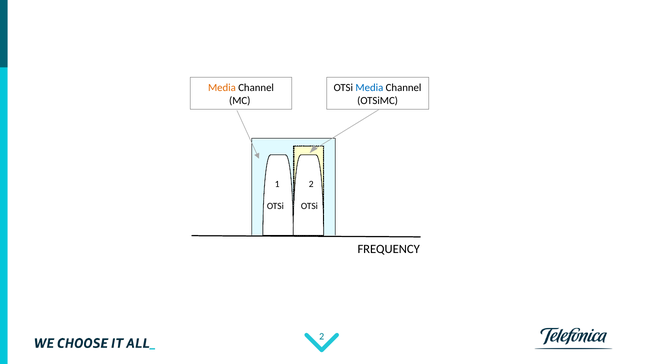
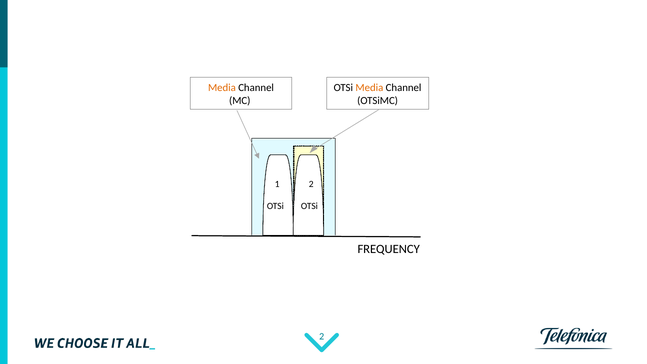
Media at (369, 88) colour: blue -> orange
